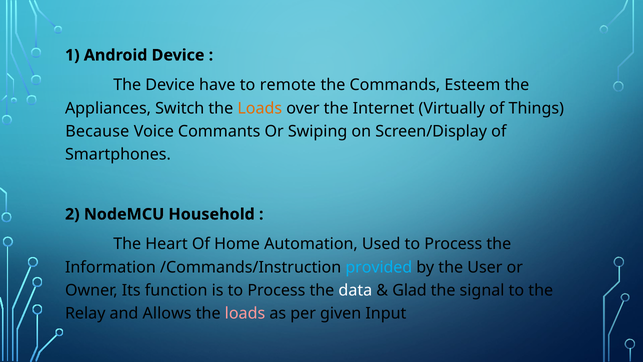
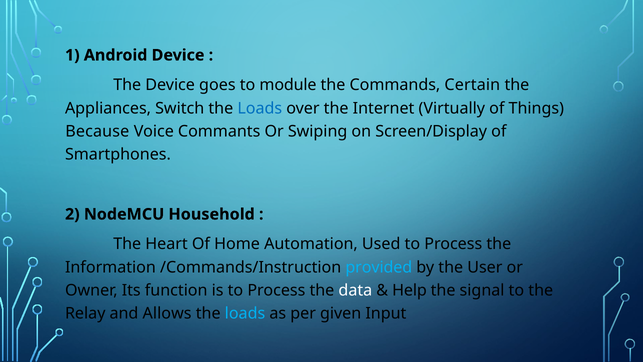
have: have -> goes
remote: remote -> module
Esteem: Esteem -> Certain
Loads at (260, 108) colour: orange -> blue
Glad: Glad -> Help
loads at (245, 313) colour: pink -> light blue
